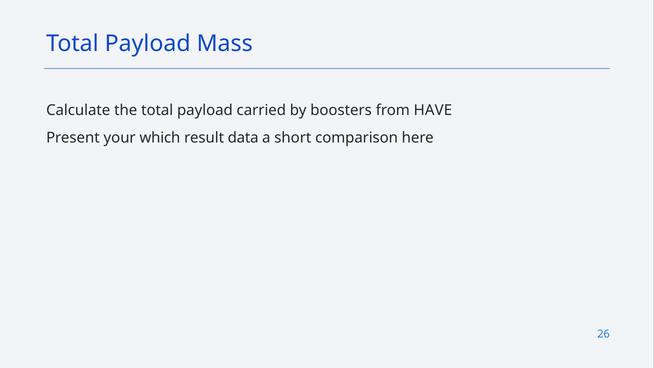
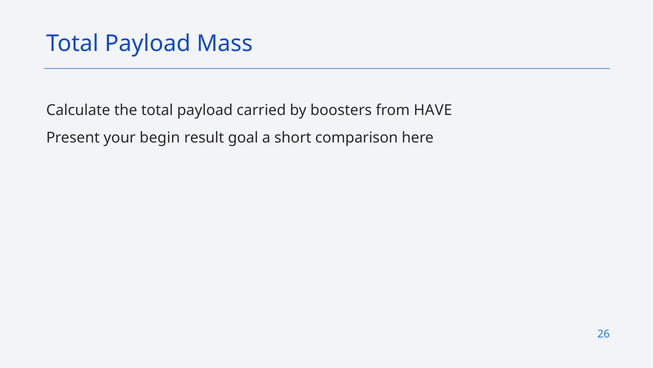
which: which -> begin
data: data -> goal
